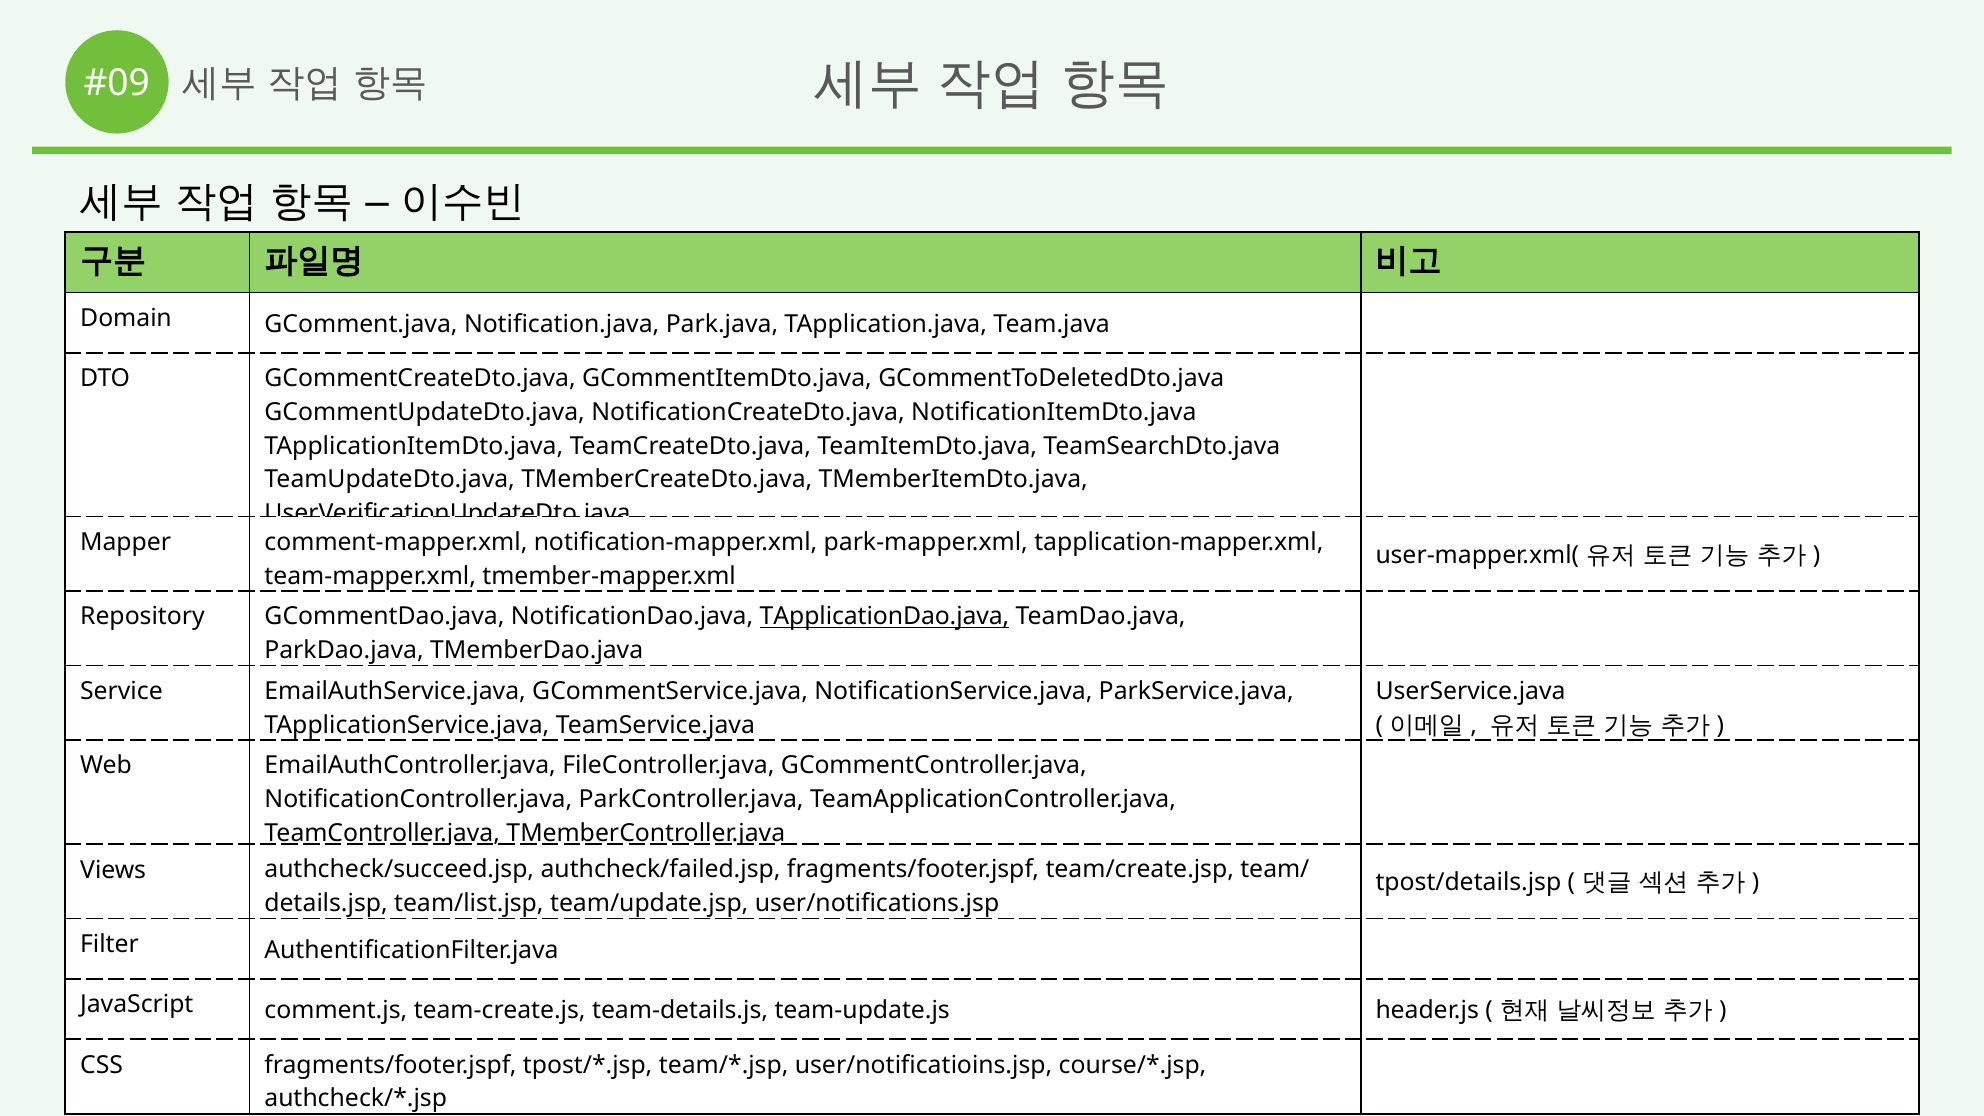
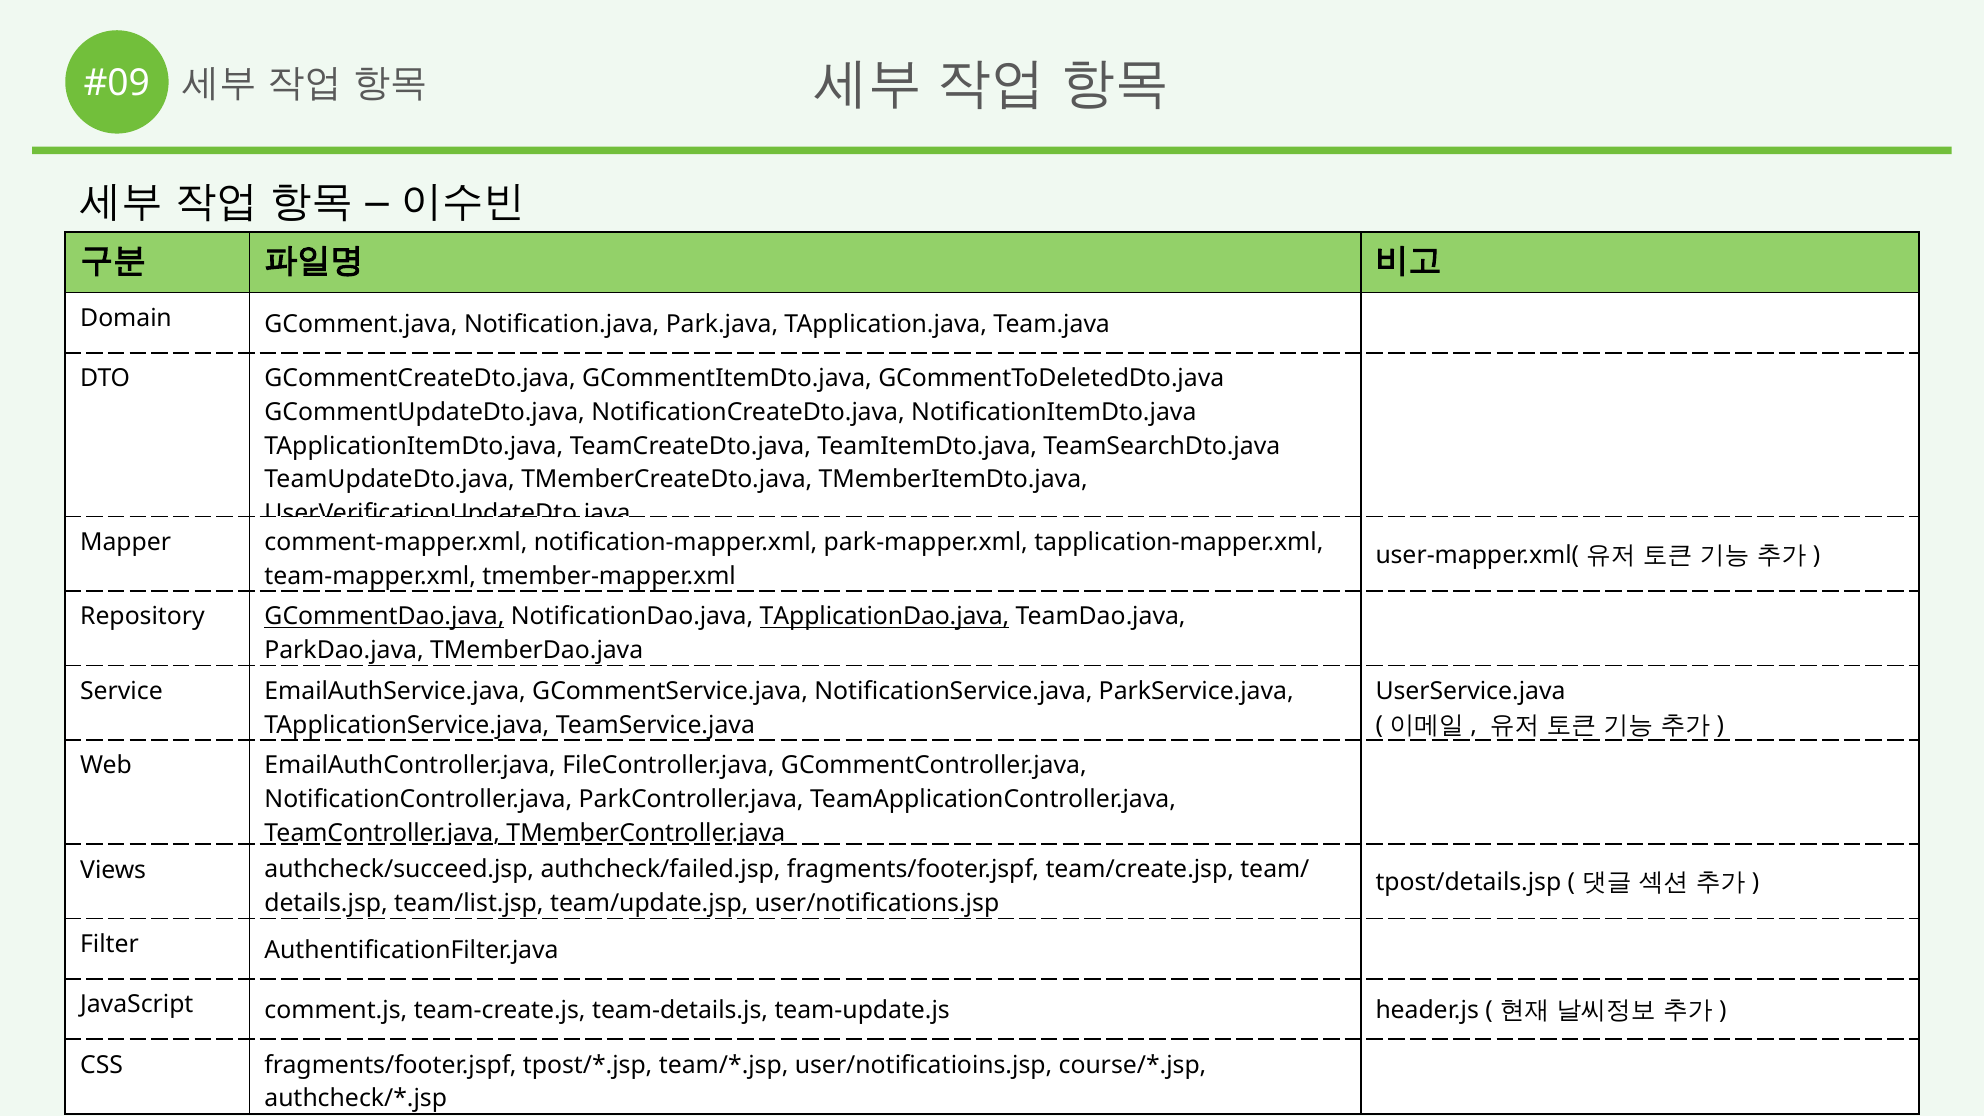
GCommentDao.java underline: none -> present
